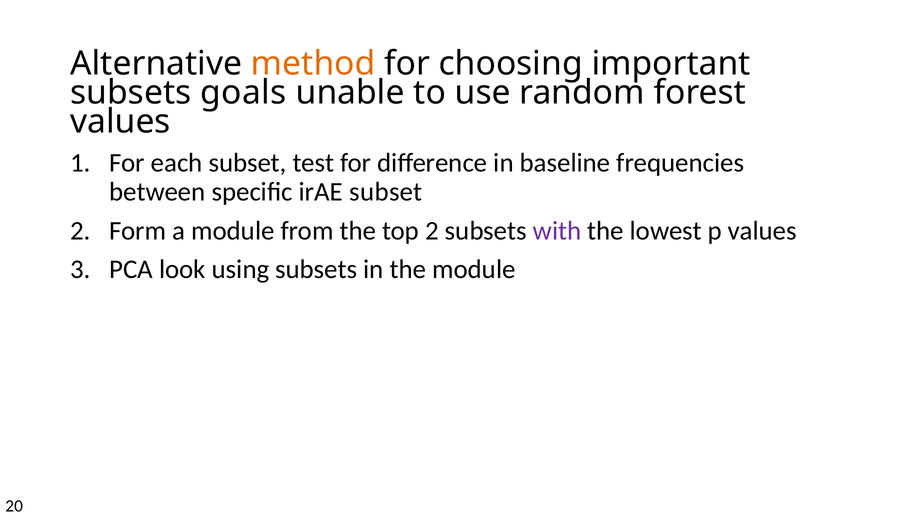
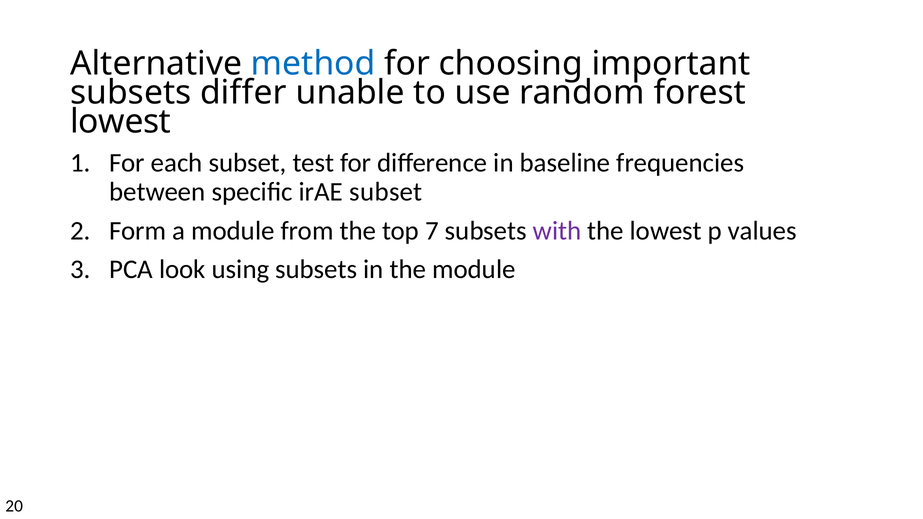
method colour: orange -> blue
goals: goals -> differ
values at (120, 122): values -> lowest
top 2: 2 -> 7
